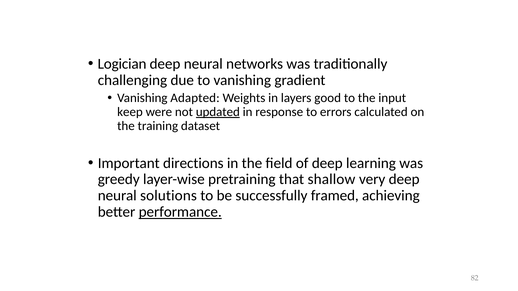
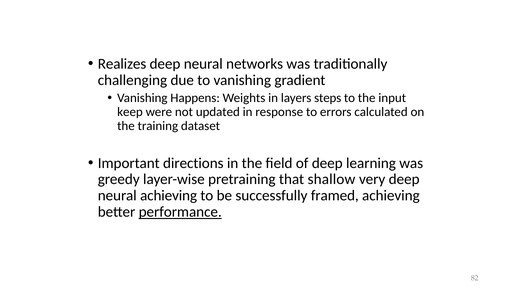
Logician: Logician -> Realizes
Adapted: Adapted -> Happens
good: good -> steps
updated underline: present -> none
neural solutions: solutions -> achieving
